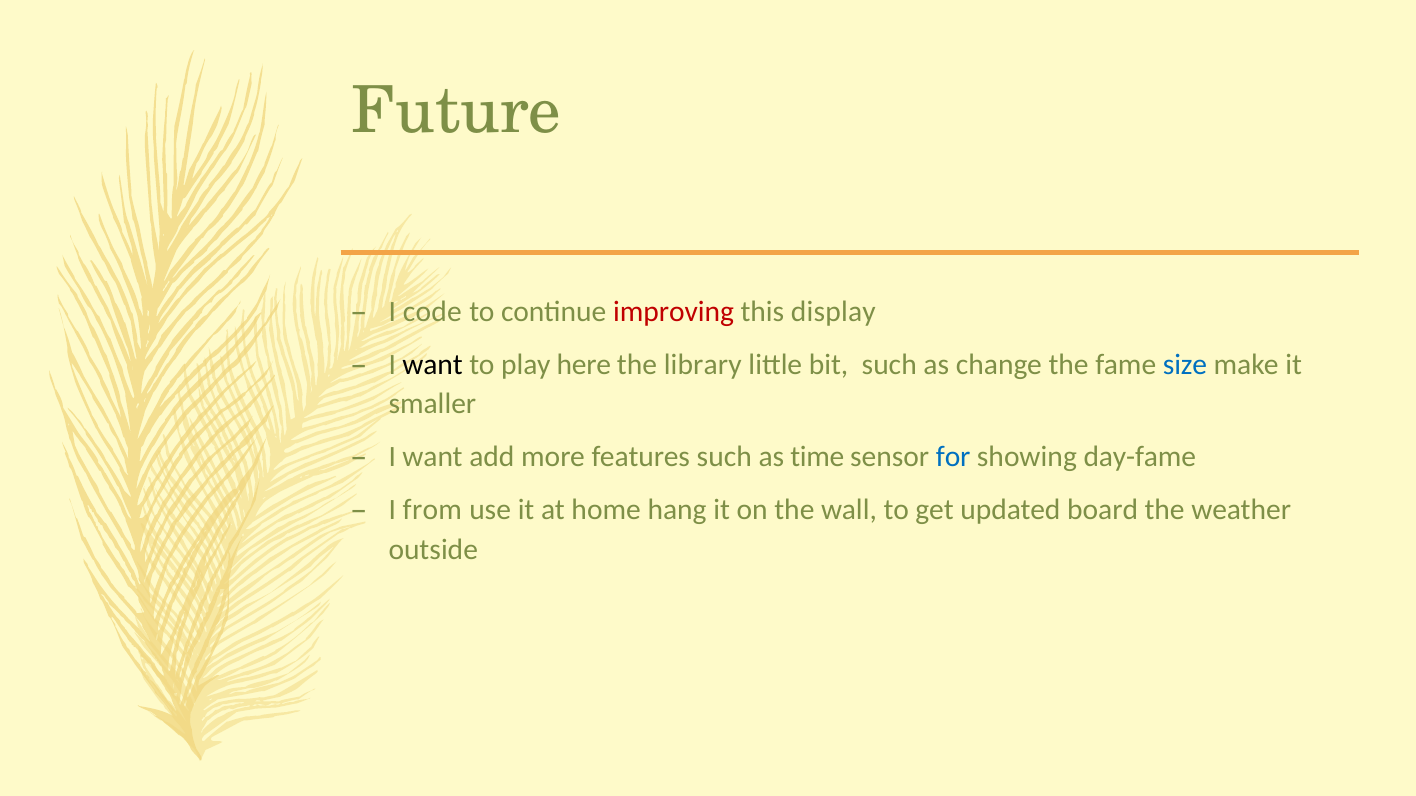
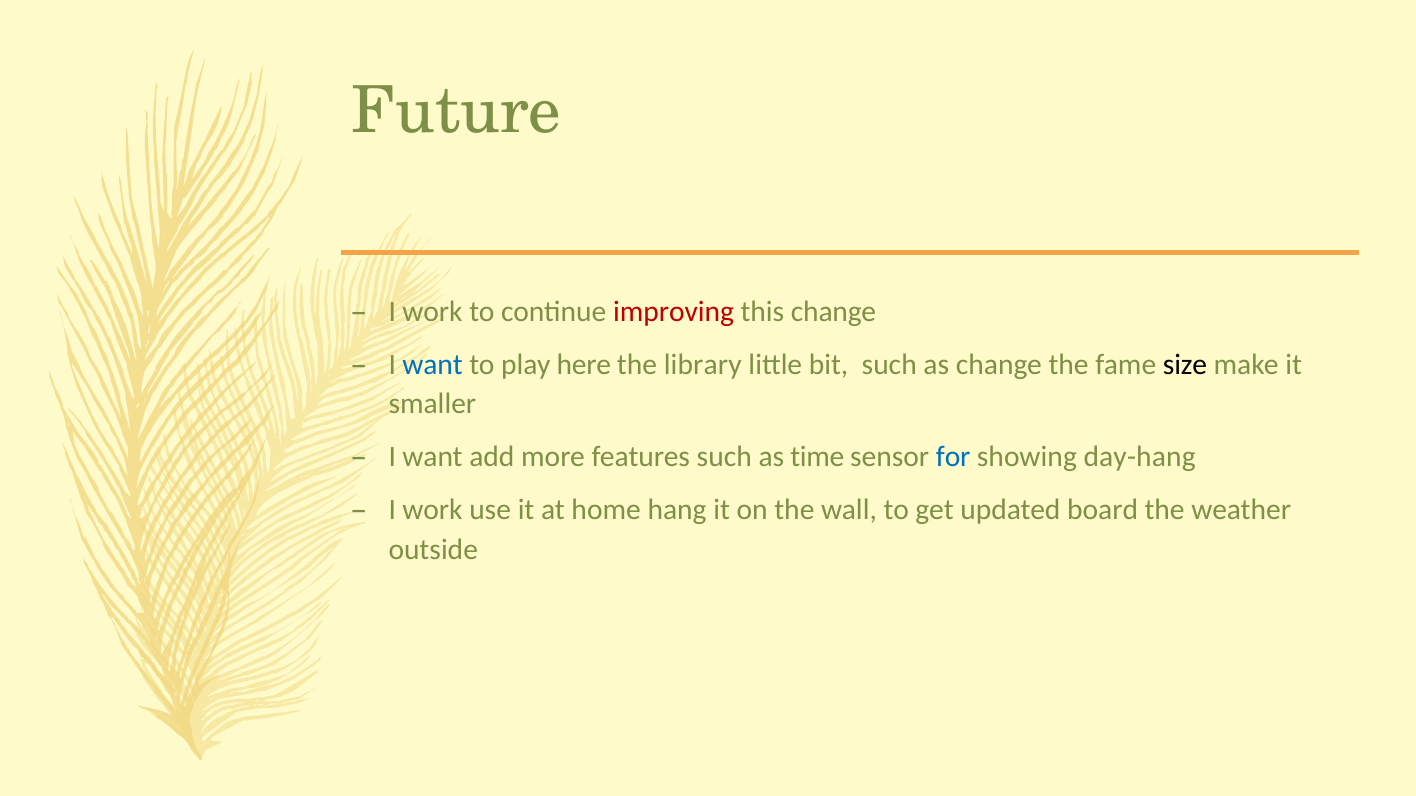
code at (432, 312): code -> work
this display: display -> change
want at (433, 365) colour: black -> blue
size colour: blue -> black
day-fame: day-fame -> day-hang
from at (432, 511): from -> work
